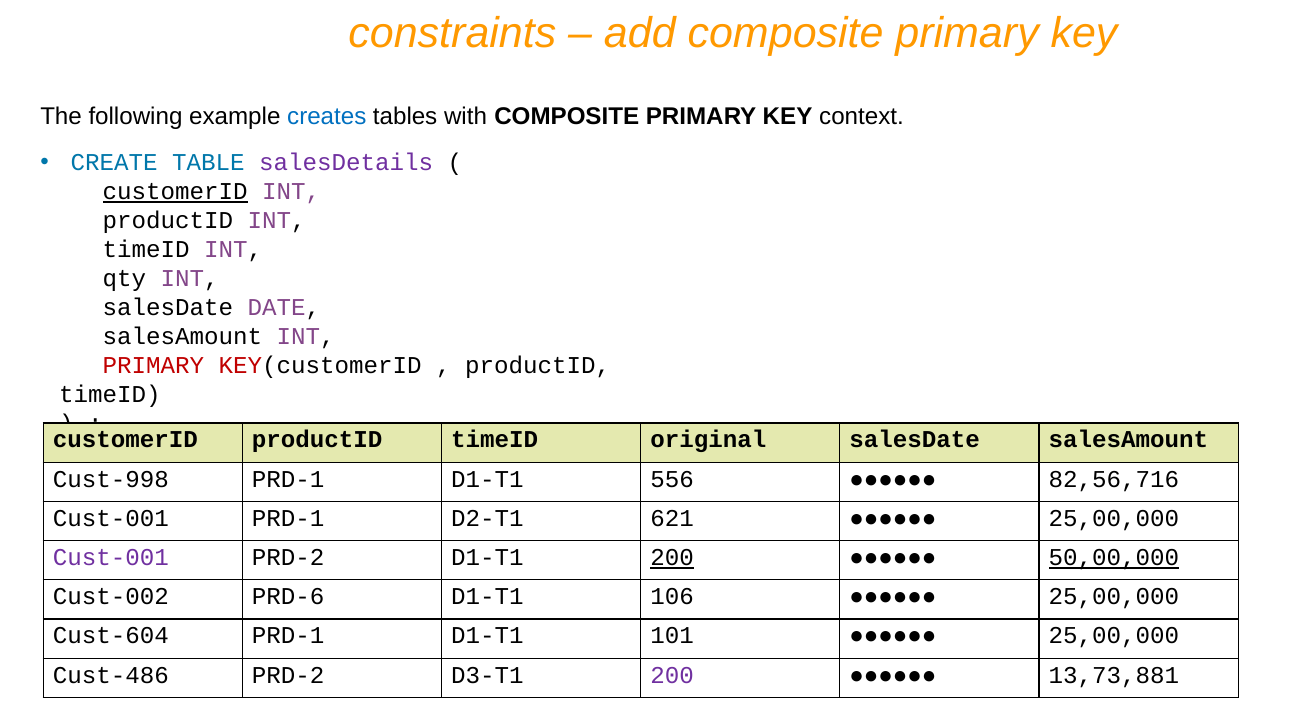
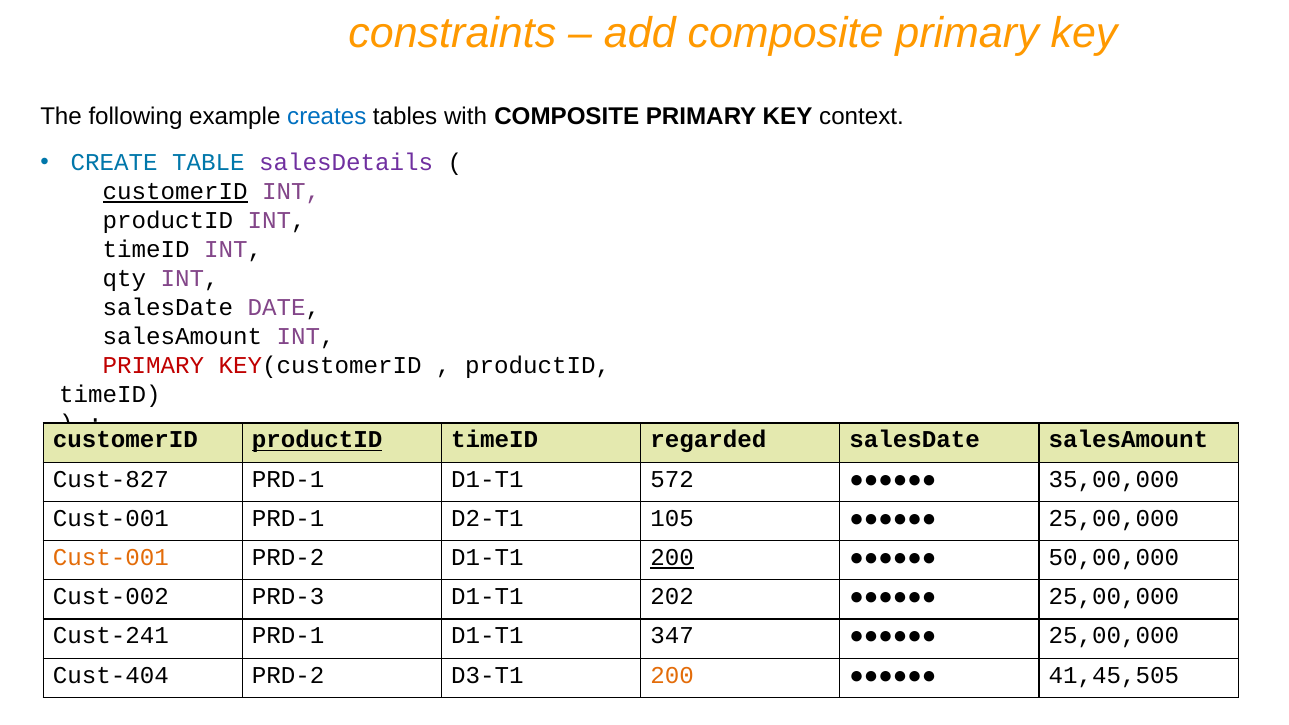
productID at (317, 440) underline: none -> present
original: original -> regarded
Cust-998: Cust-998 -> Cust-827
556: 556 -> 572
82,56,716: 82,56,716 -> 35,00,000
621: 621 -> 105
Cust-001 at (111, 558) colour: purple -> orange
50,00,000 underline: present -> none
PRD-6: PRD-6 -> PRD-3
106: 106 -> 202
Cust-604: Cust-604 -> Cust-241
101: 101 -> 347
Cust-486: Cust-486 -> Cust-404
200 at (672, 675) colour: purple -> orange
13,73,881: 13,73,881 -> 41,45,505
